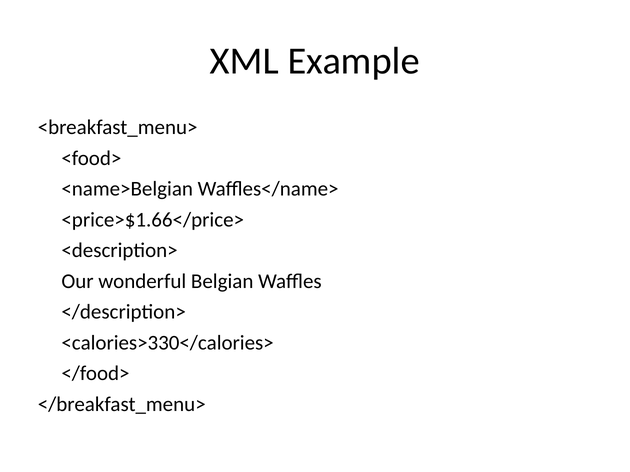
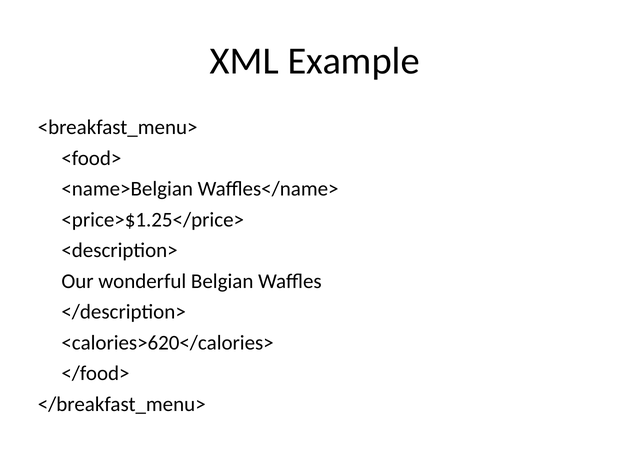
<price>$1.66</price>: <price>$1.66</price> -> <price>$1.25</price>
<calories>330</calories>: <calories>330</calories> -> <calories>620</calories>
